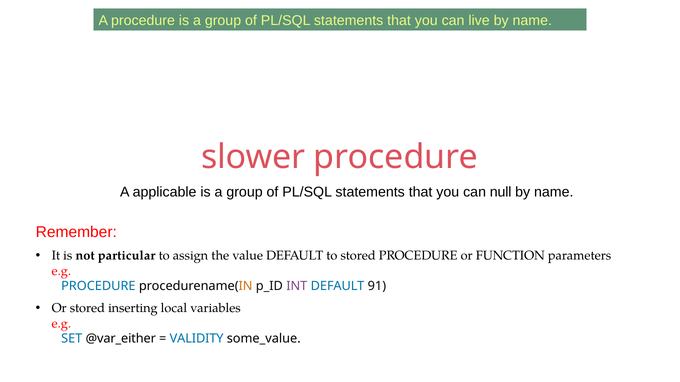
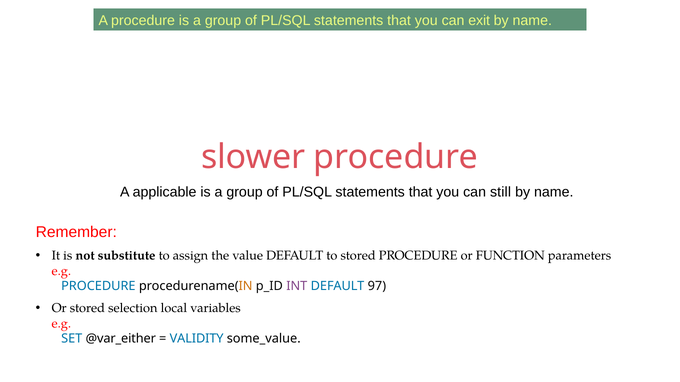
live: live -> exit
null: null -> still
particular: particular -> substitute
91: 91 -> 97
inserting: inserting -> selection
